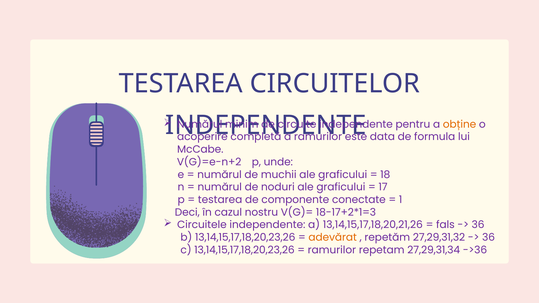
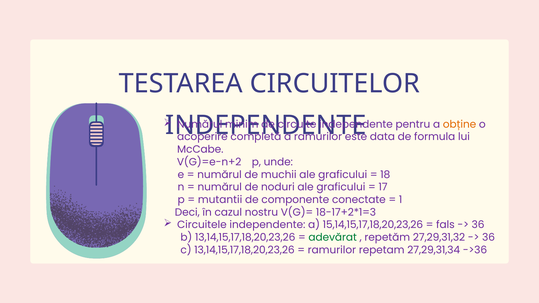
testarea at (220, 200): testarea -> mutantii
13,14,15,17,18,20,21,26: 13,14,15,17,18,20,21,26 -> 15,14,15,17,18,20,23,26
adevărat colour: orange -> green
